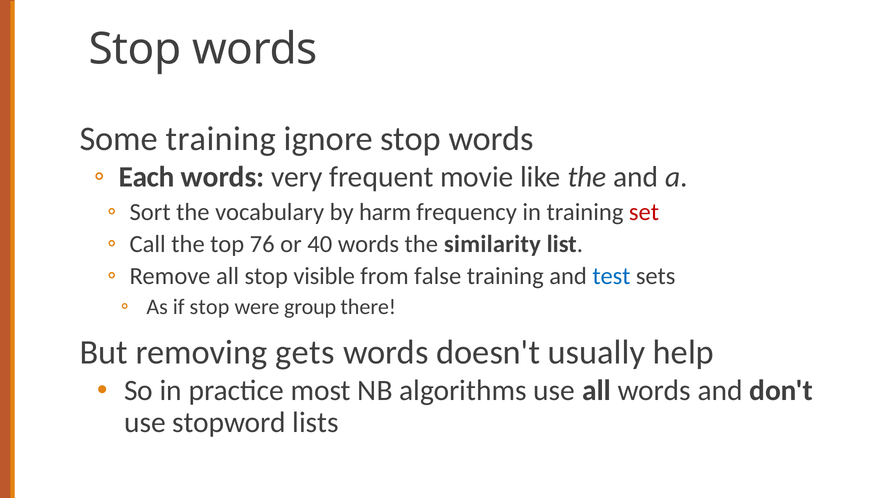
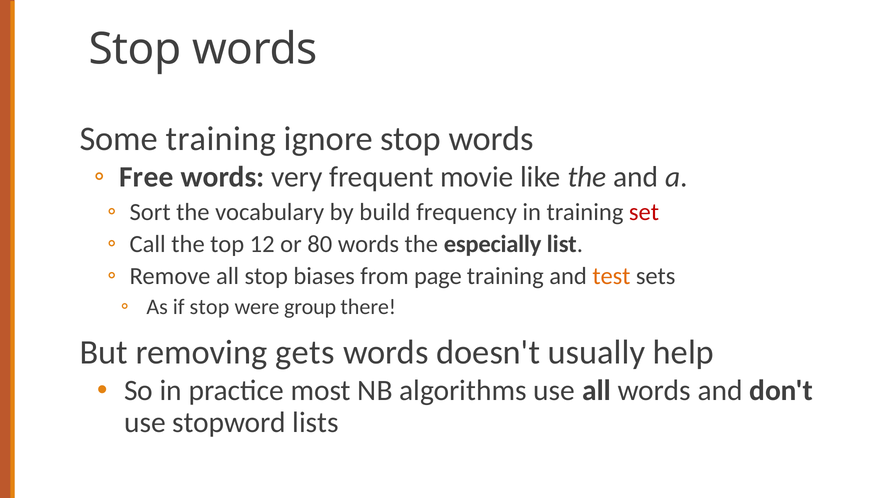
Each: Each -> Free
harm: harm -> build
76: 76 -> 12
40: 40 -> 80
similarity: similarity -> especially
visible: visible -> biases
false: false -> page
test colour: blue -> orange
